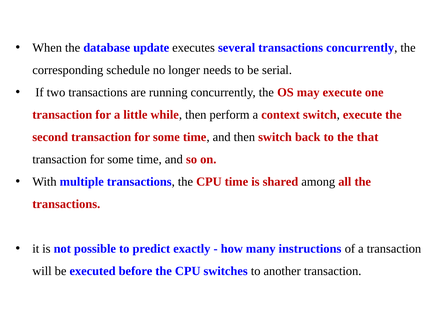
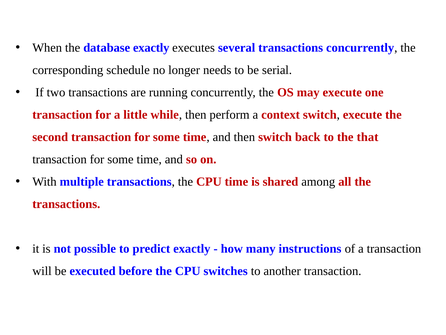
database update: update -> exactly
